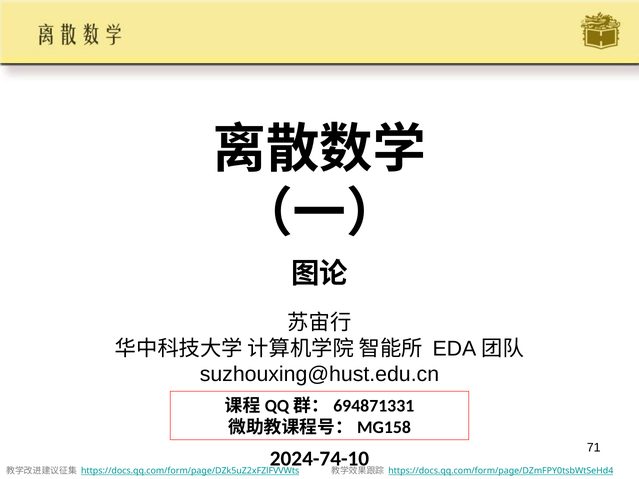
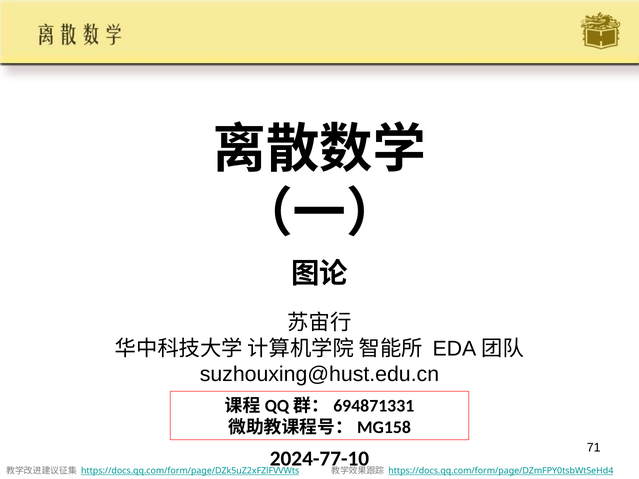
2024-74-10: 2024-74-10 -> 2024-77-10
